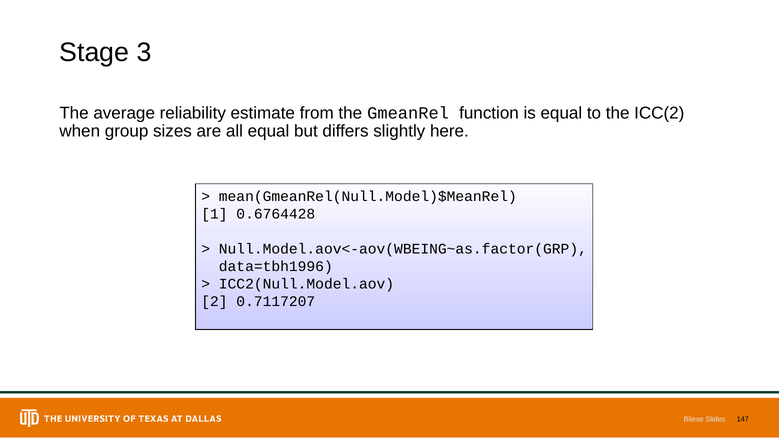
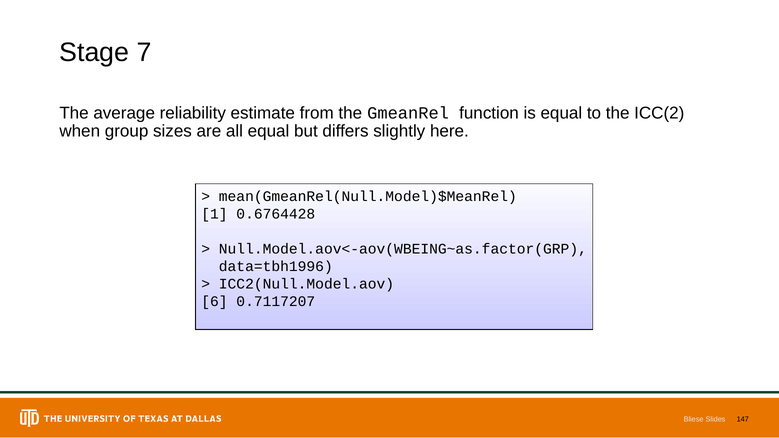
3: 3 -> 7
2: 2 -> 6
